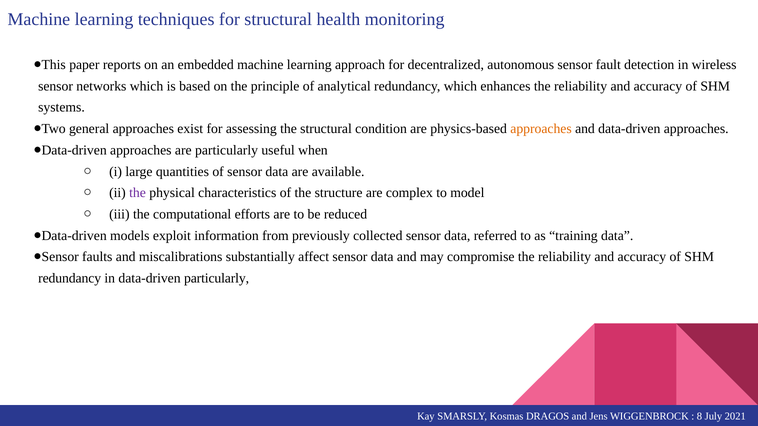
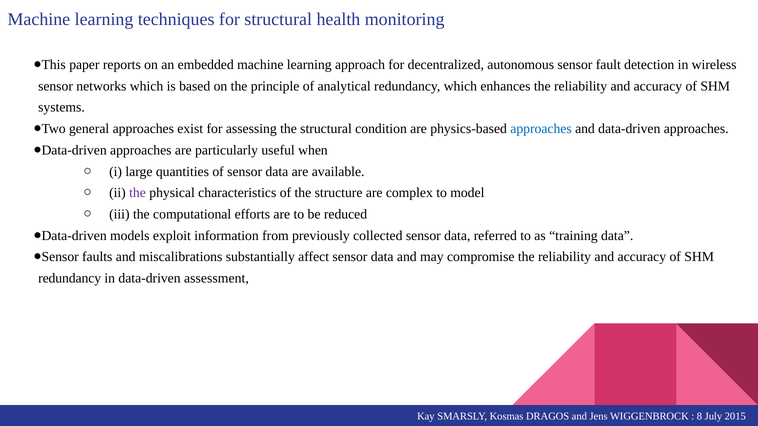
approaches at (541, 129) colour: orange -> blue
data-driven particularly: particularly -> assessment
2021: 2021 -> 2015
